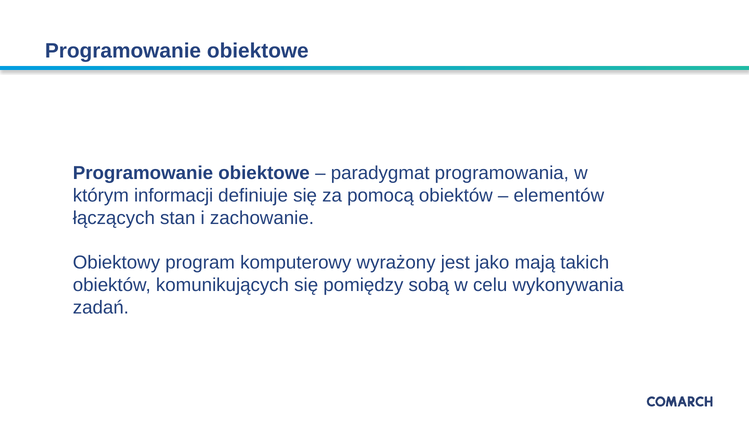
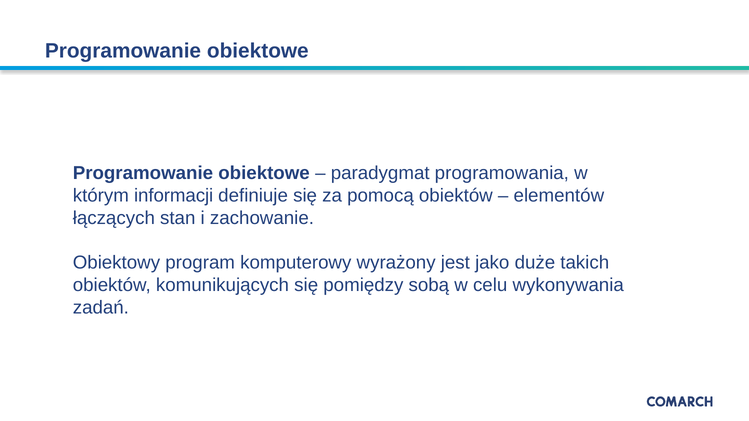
mają: mają -> duże
